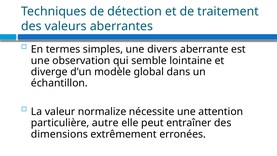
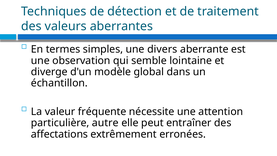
normalize: normalize -> fréquente
dimensions: dimensions -> affectations
